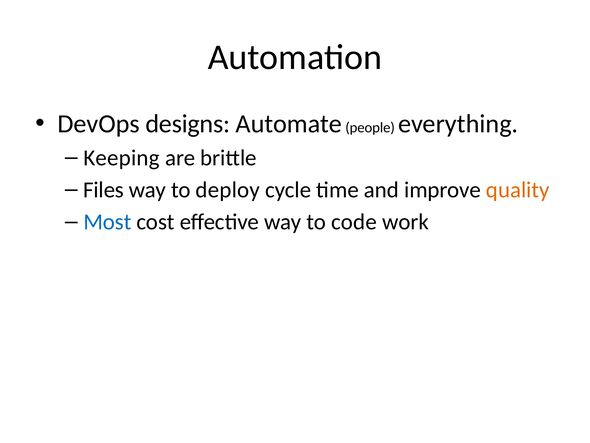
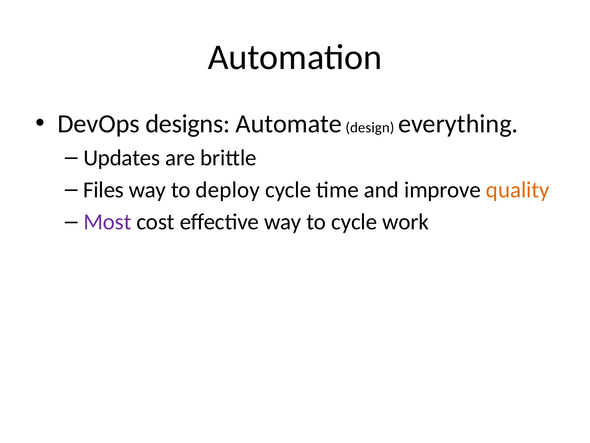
people: people -> design
Keeping: Keeping -> Updates
Most colour: blue -> purple
to code: code -> cycle
